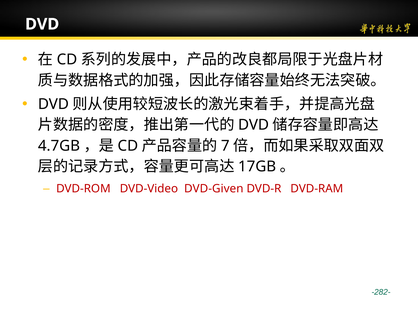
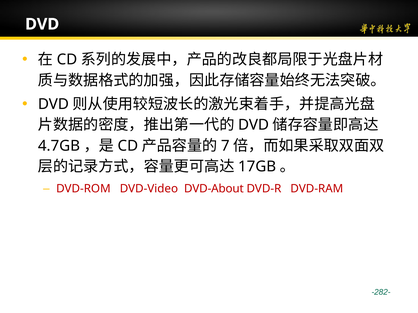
DVD-Given: DVD-Given -> DVD-About
